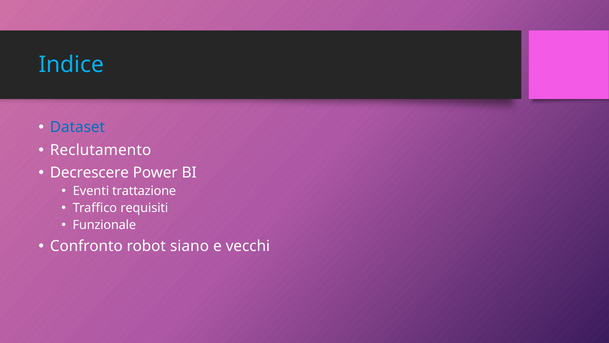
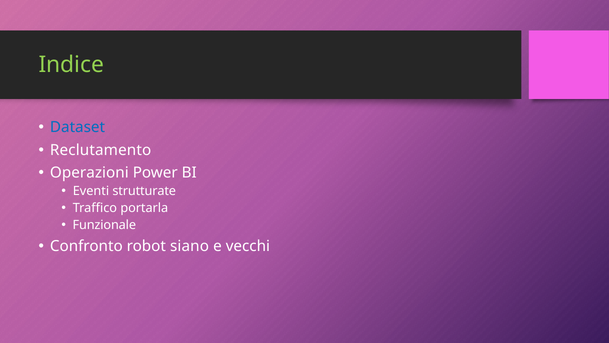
Indice colour: light blue -> light green
Decrescere: Decrescere -> Operazioni
trattazione: trattazione -> strutturate
requisiti: requisiti -> portarla
